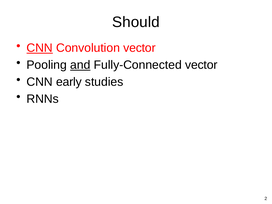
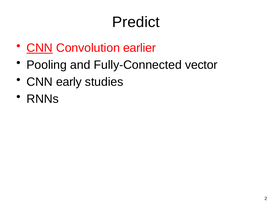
Should: Should -> Predict
Convolution vector: vector -> earlier
and underline: present -> none
